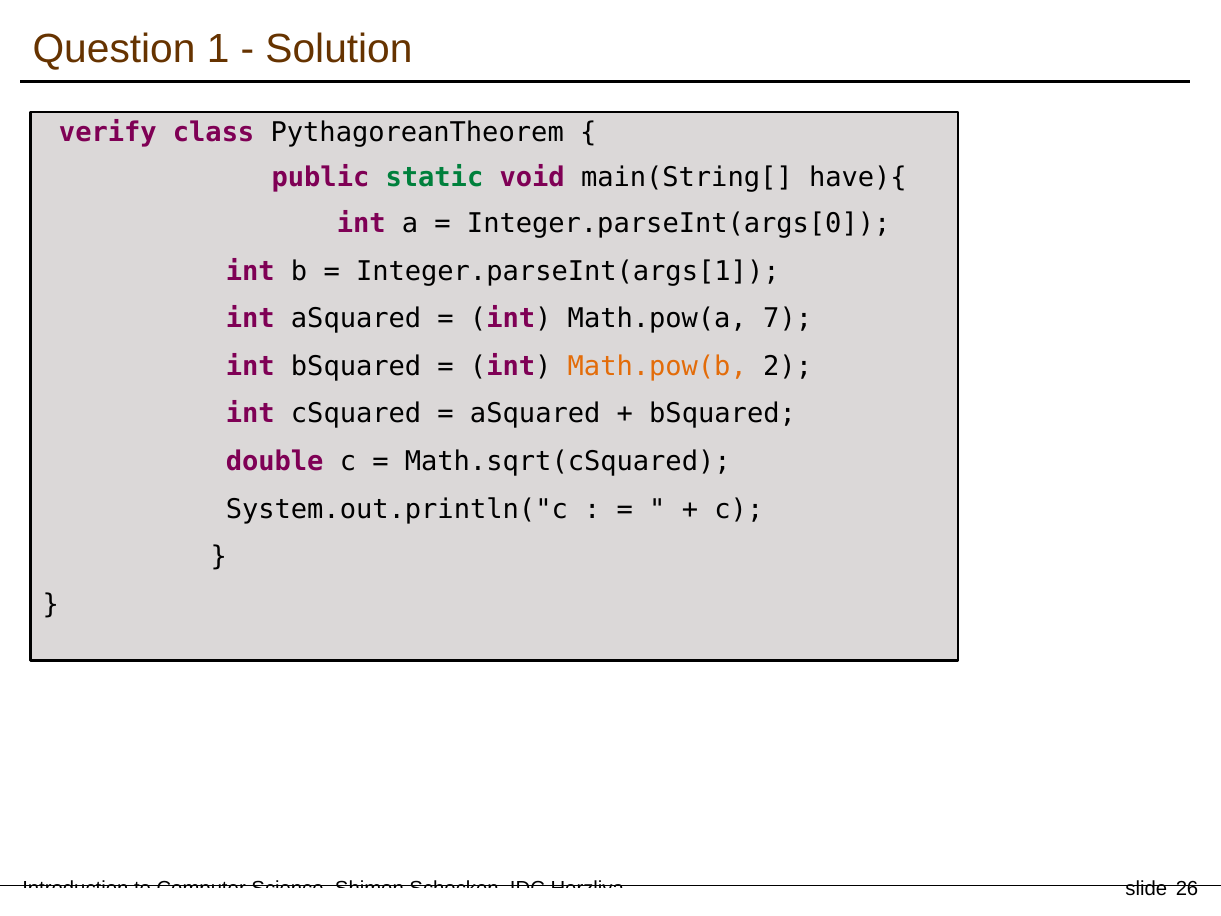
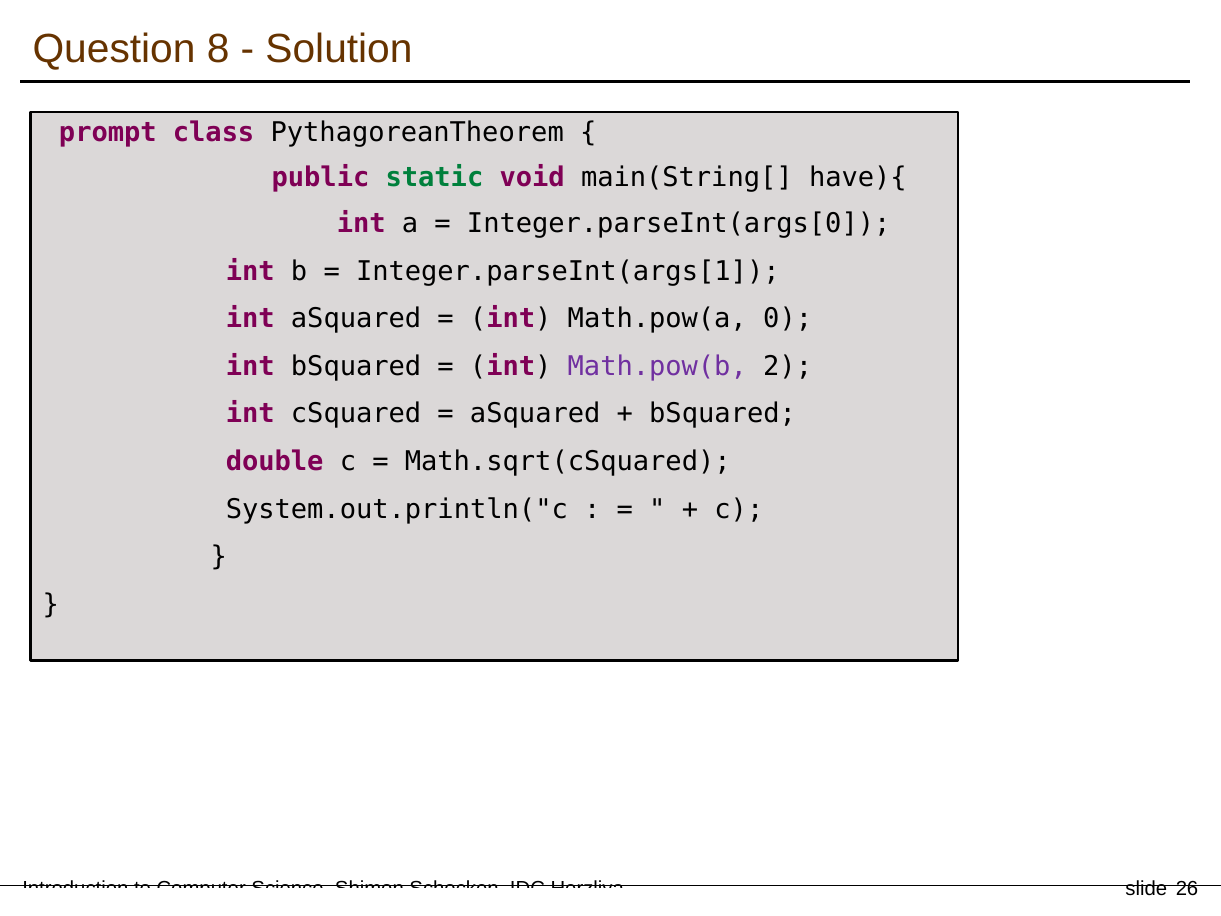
1: 1 -> 8
verify: verify -> prompt
7: 7 -> 0
Math.pow(b colour: orange -> purple
